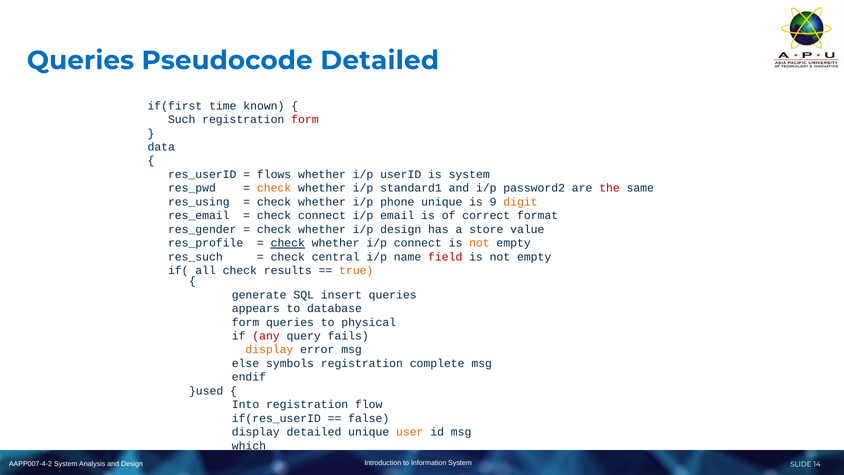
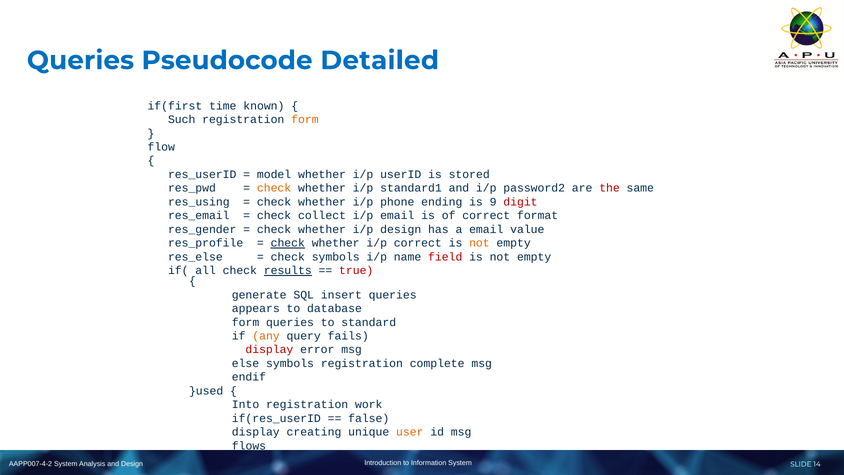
form at (305, 119) colour: red -> orange
data: data -> flow
flows: flows -> model
is system: system -> stored
phone unique: unique -> ending
digit colour: orange -> red
check connect: connect -> collect
a store: store -> email
i/p connect: connect -> correct
res_such: res_such -> res_else
check central: central -> symbols
results underline: none -> present
true colour: orange -> red
physical: physical -> standard
any colour: red -> orange
display at (269, 350) colour: orange -> red
flow: flow -> work
display detailed: detailed -> creating
which: which -> flows
